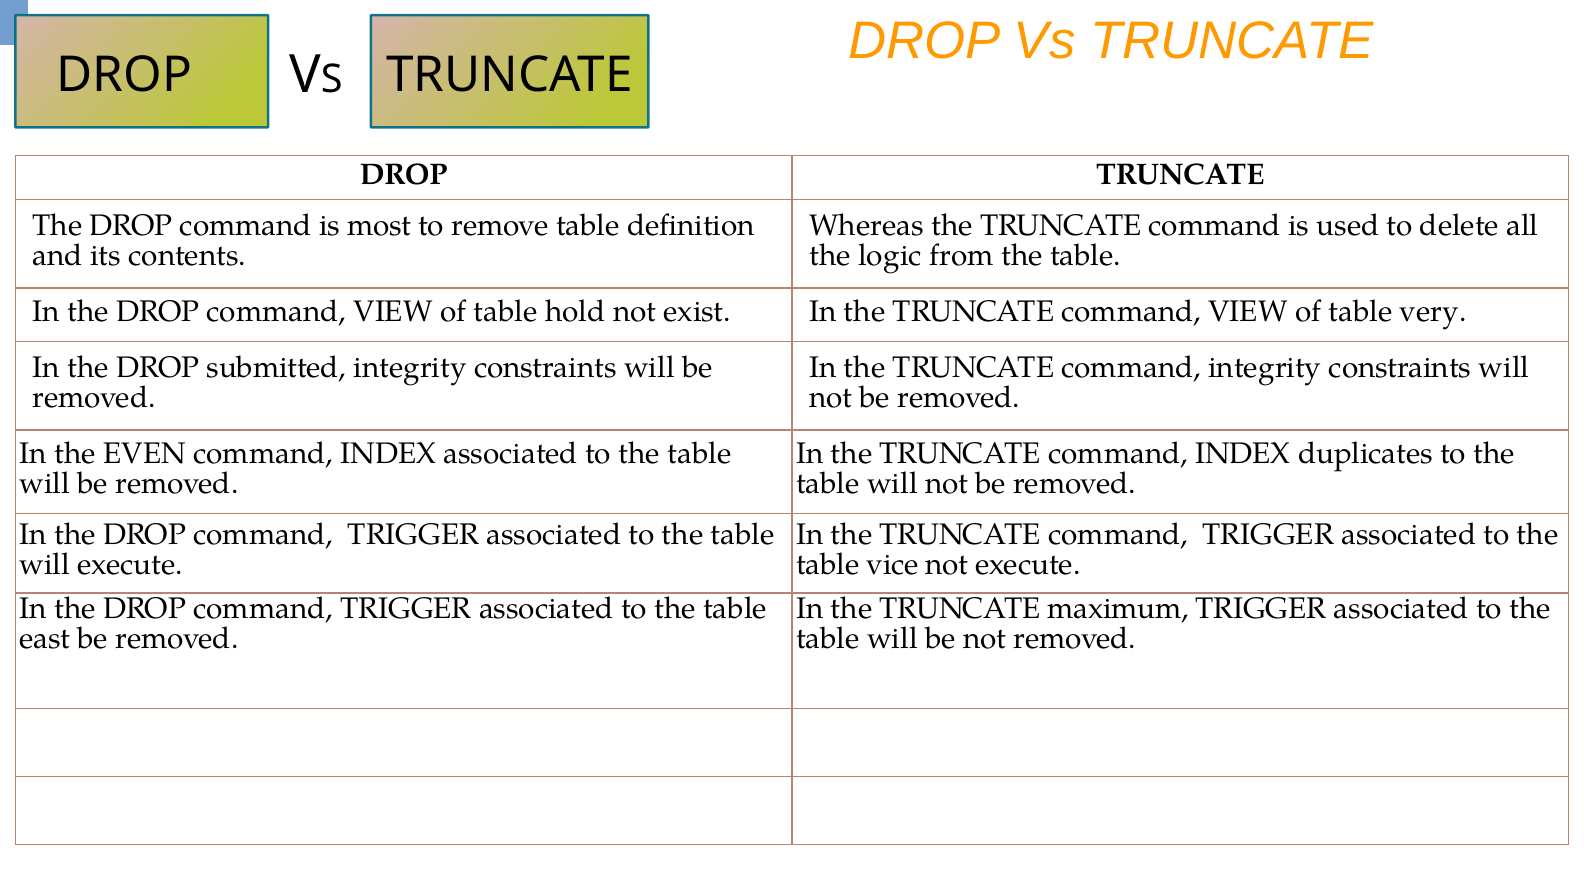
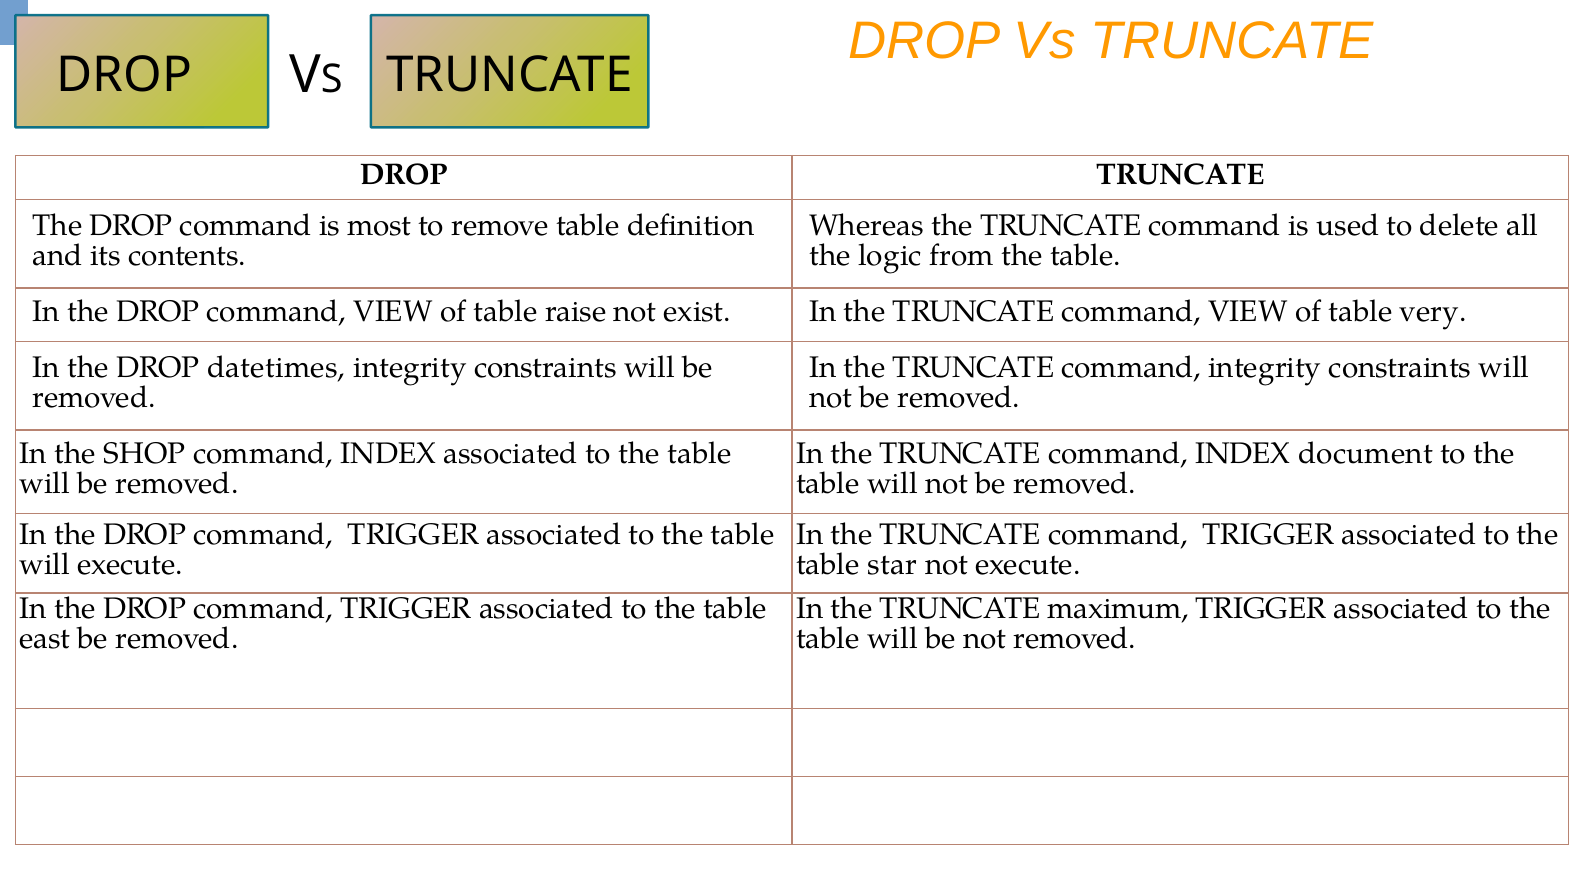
hold: hold -> raise
submitted: submitted -> datetimes
EVEN: EVEN -> SHOP
duplicates: duplicates -> document
vice: vice -> star
